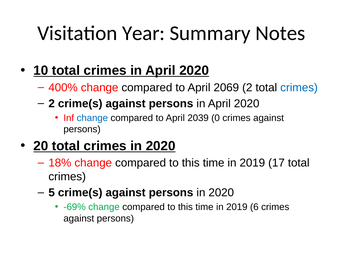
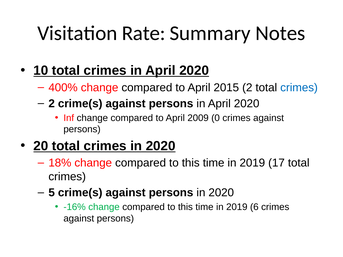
Year: Year -> Rate
2069: 2069 -> 2015
change at (92, 118) colour: blue -> black
2039: 2039 -> 2009
-69%: -69% -> -16%
